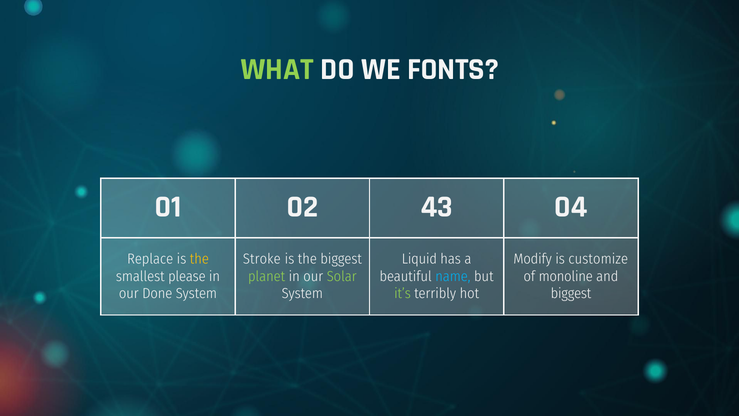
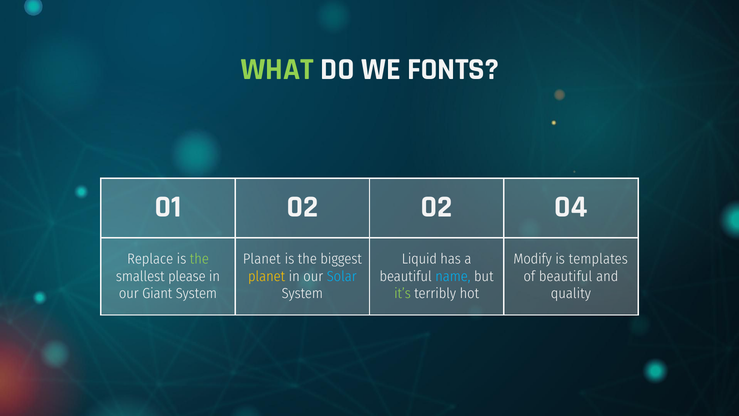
02 43: 43 -> 02
the at (199, 259) colour: yellow -> light green
Stroke at (262, 259): Stroke -> Planet
customize: customize -> templates
planet at (267, 276) colour: light green -> yellow
Solar colour: light green -> light blue
of monoline: monoline -> beautiful
Done: Done -> Giant
biggest at (571, 294): biggest -> quality
